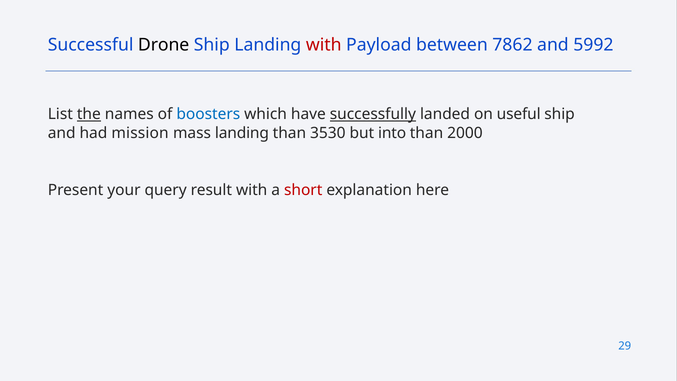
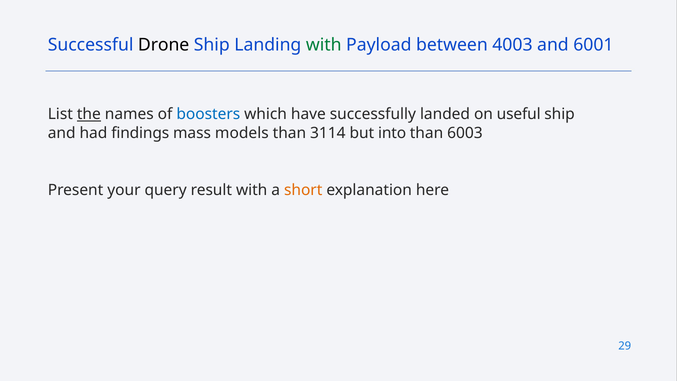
with at (324, 45) colour: red -> green
7862: 7862 -> 4003
5992: 5992 -> 6001
successfully underline: present -> none
mission: mission -> findings
mass landing: landing -> models
3530: 3530 -> 3114
2000: 2000 -> 6003
short colour: red -> orange
